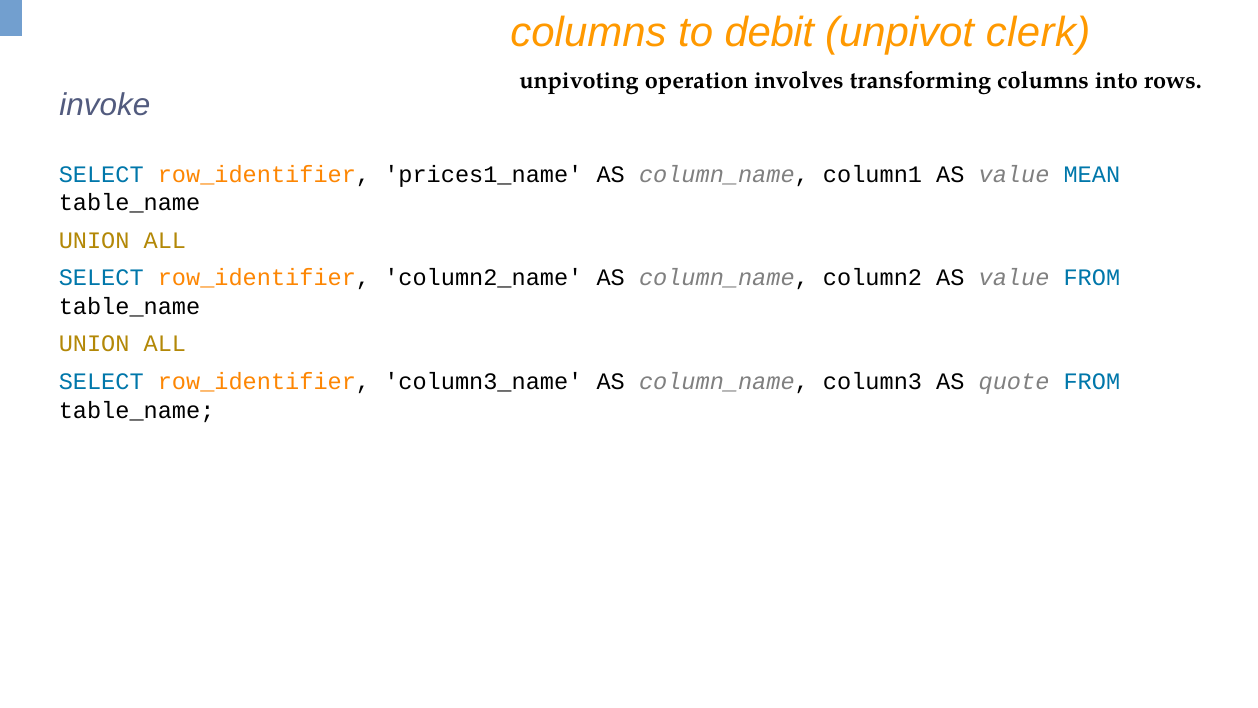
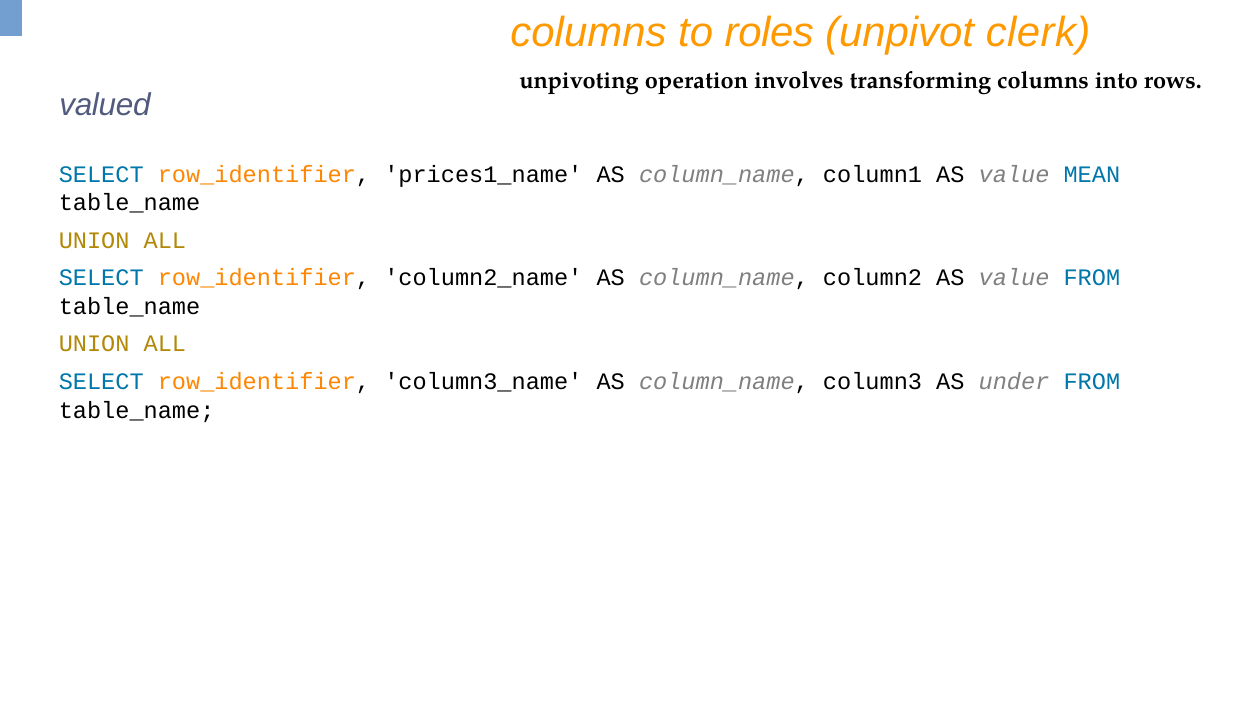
debit: debit -> roles
invoke: invoke -> valued
quote: quote -> under
